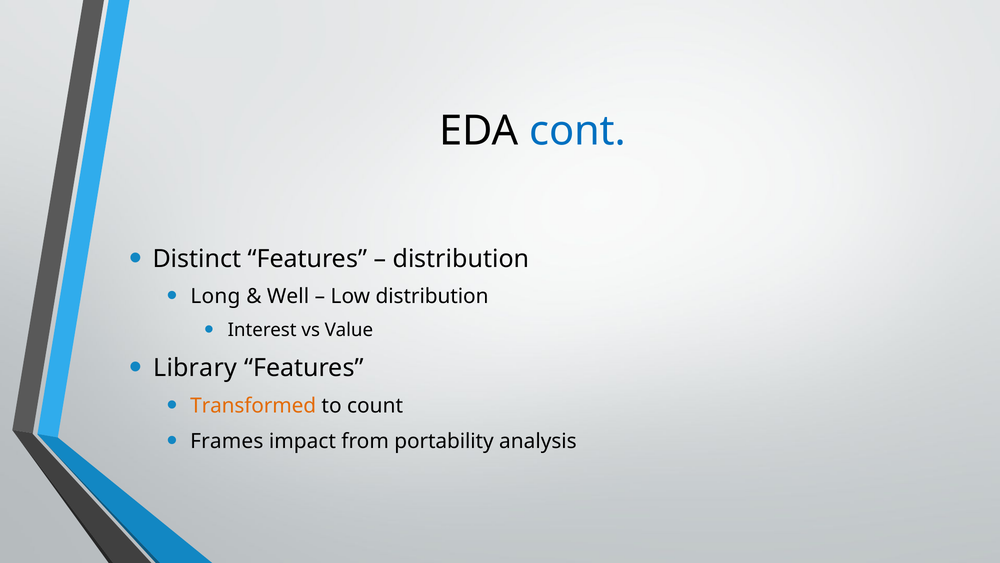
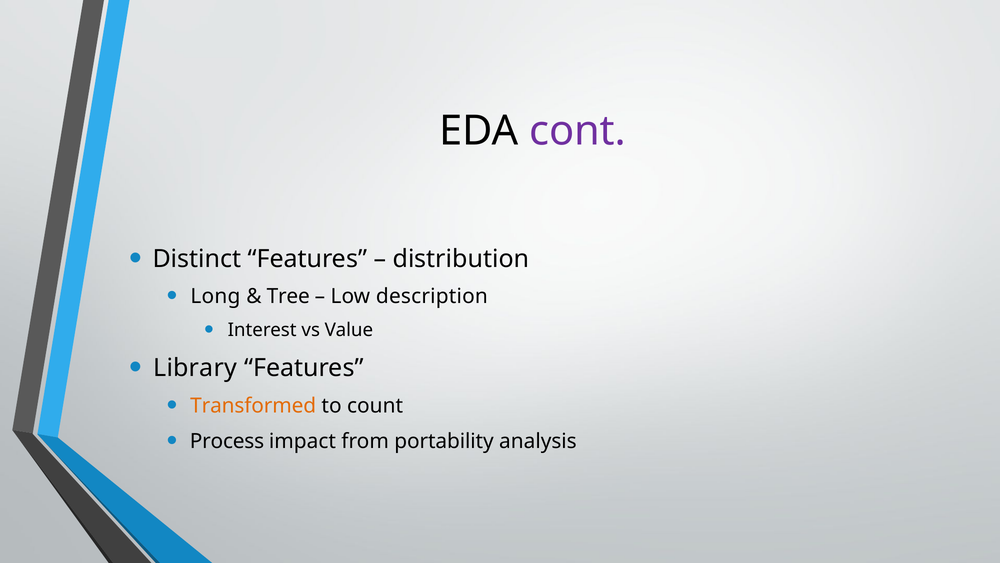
cont colour: blue -> purple
Well: Well -> Tree
Low distribution: distribution -> description
Frames: Frames -> Process
